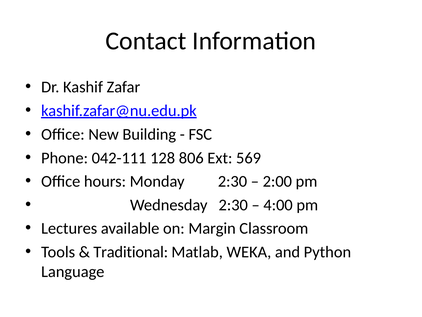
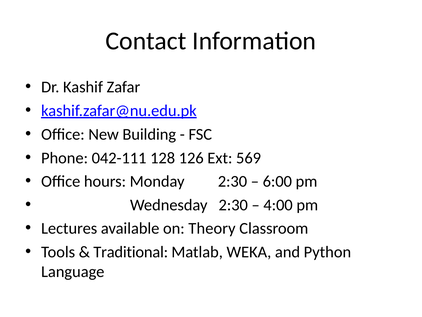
806: 806 -> 126
2:00: 2:00 -> 6:00
Margin: Margin -> Theory
